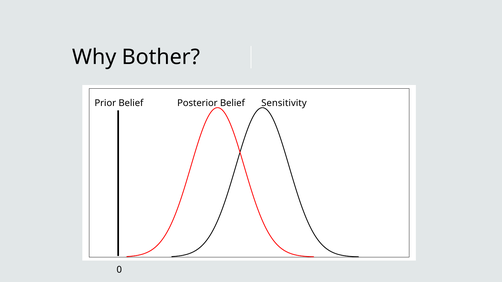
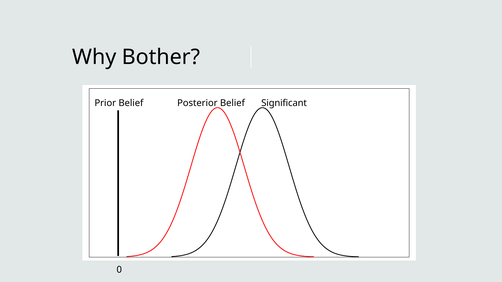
Sensitivity: Sensitivity -> Significant
